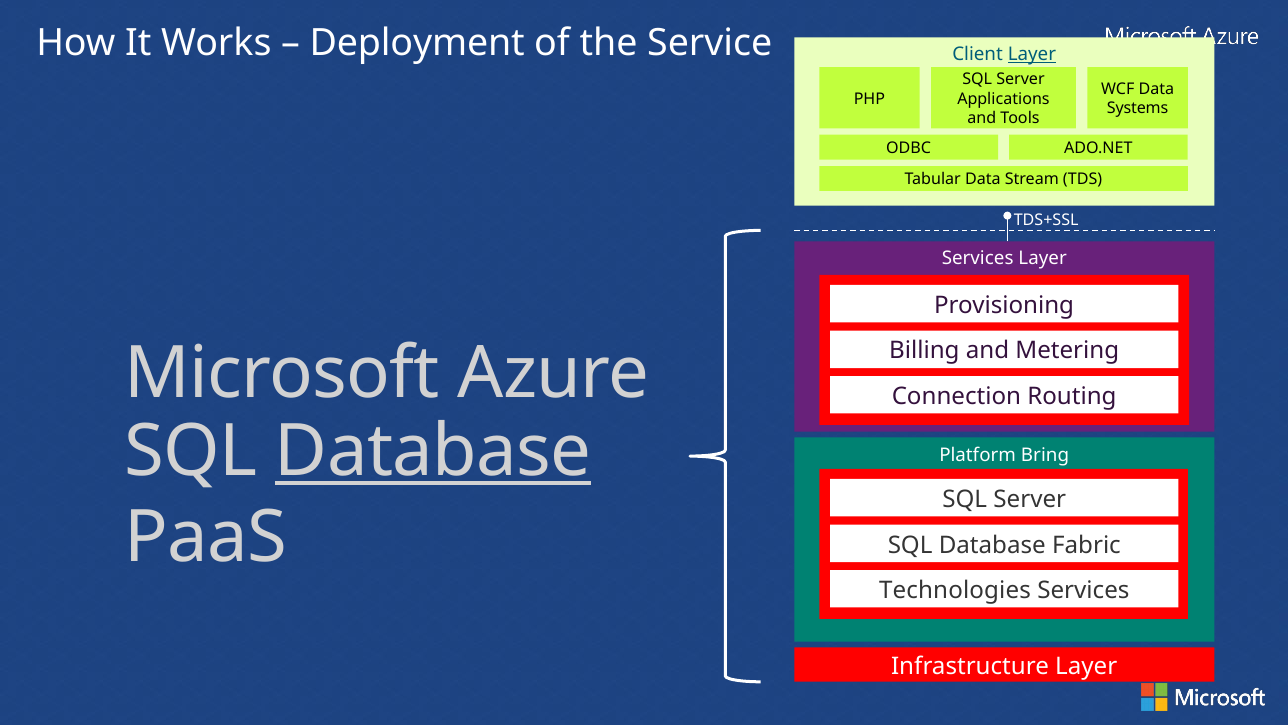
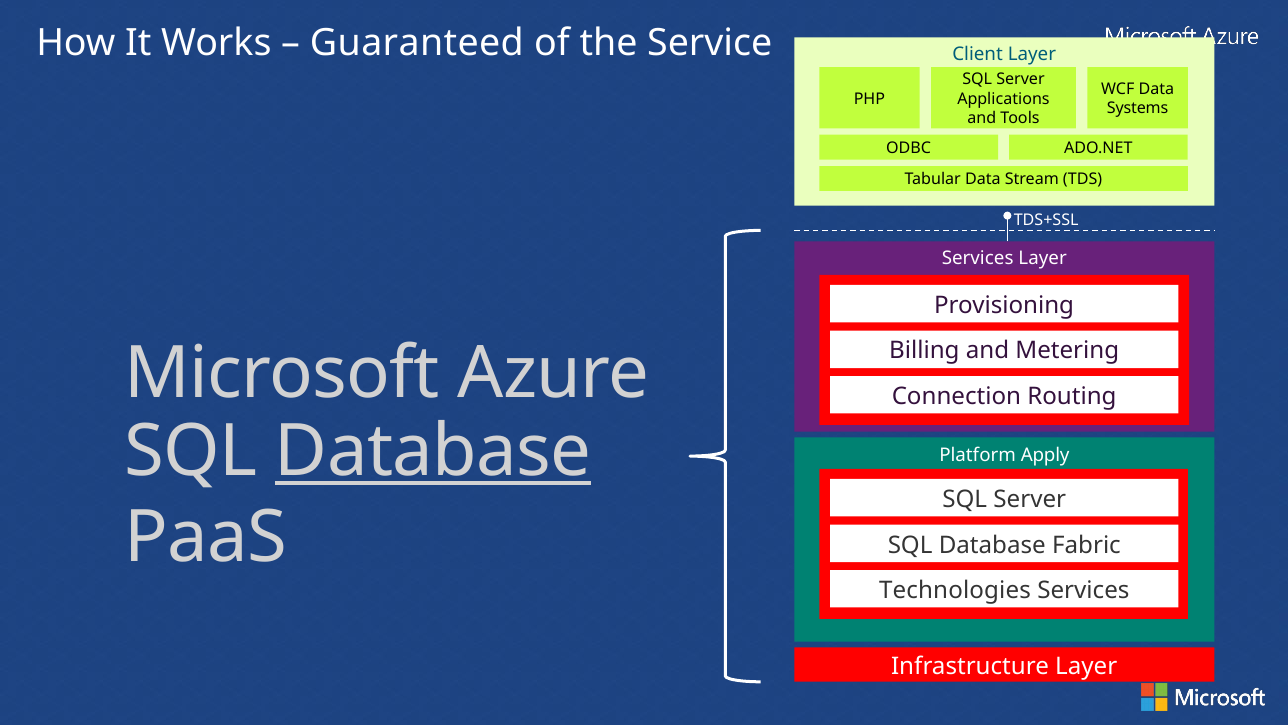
Deployment: Deployment -> Guaranteed
Layer at (1032, 55) underline: present -> none
Bring: Bring -> Apply
